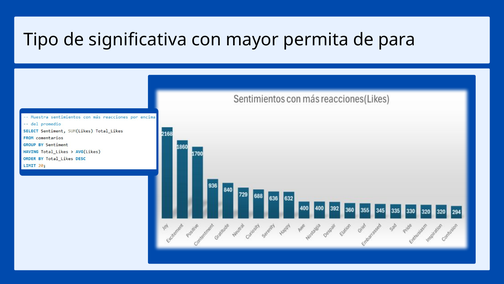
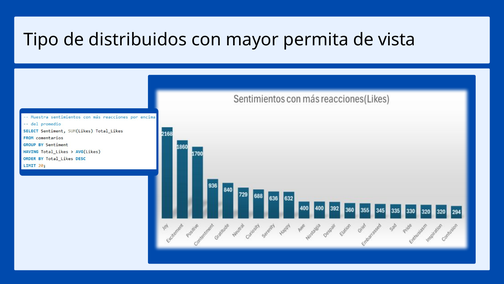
significativa: significativa -> distribuidos
para: para -> vista
